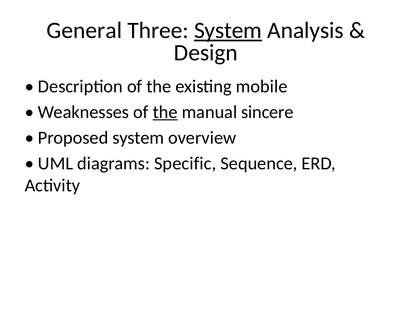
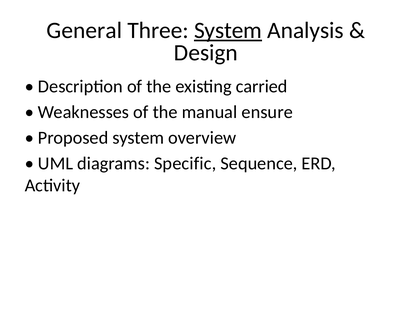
mobile: mobile -> carried
the at (165, 112) underline: present -> none
sincere: sincere -> ensure
